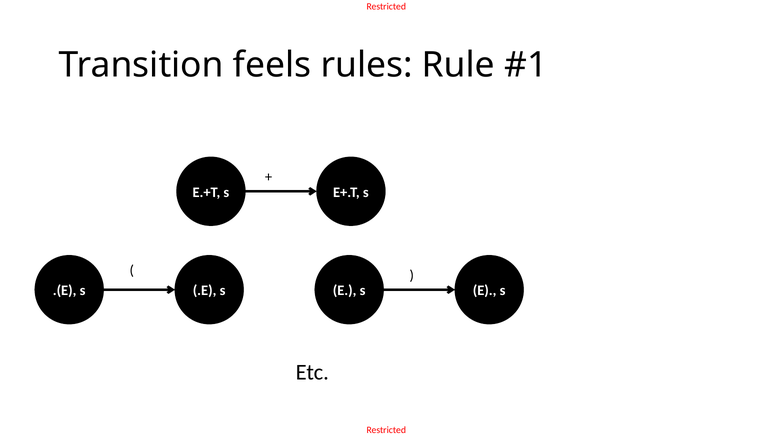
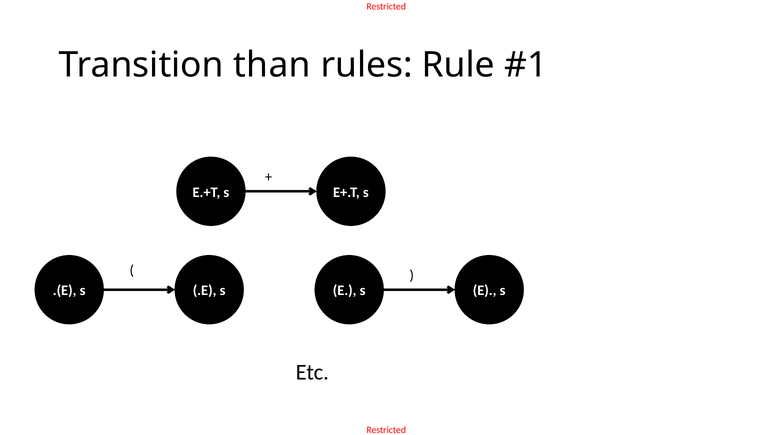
feels: feels -> than
